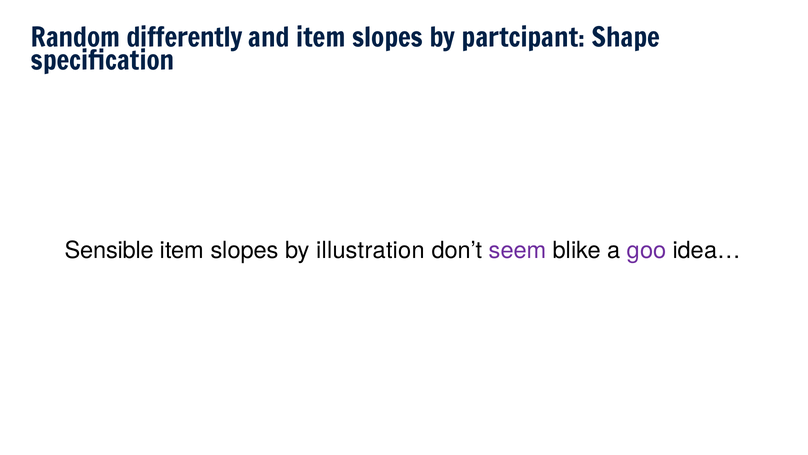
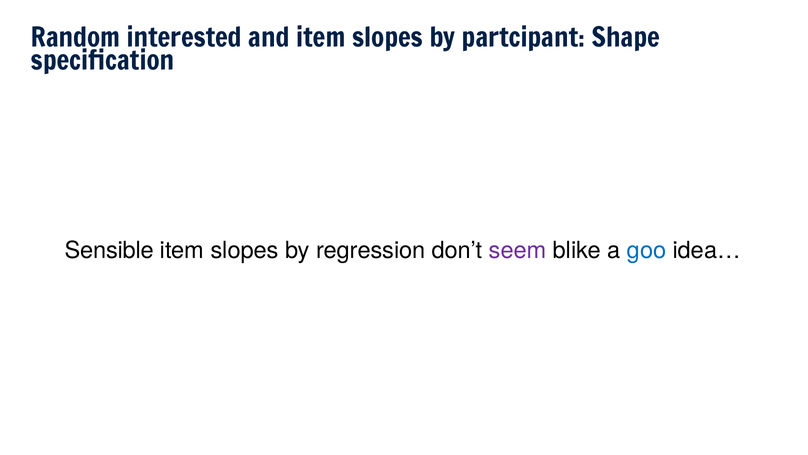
differently: differently -> interested
illustration: illustration -> regression
goo colour: purple -> blue
